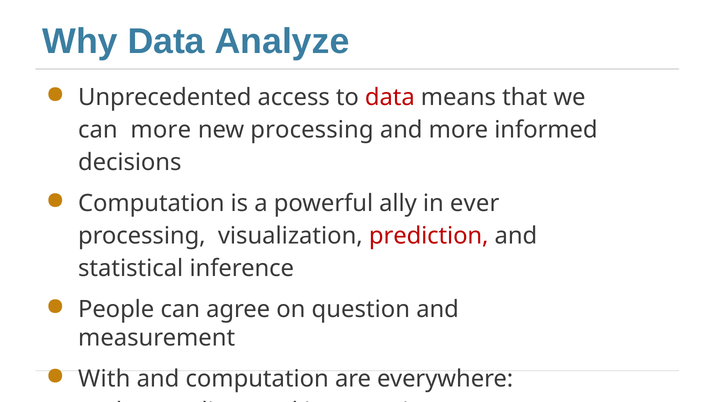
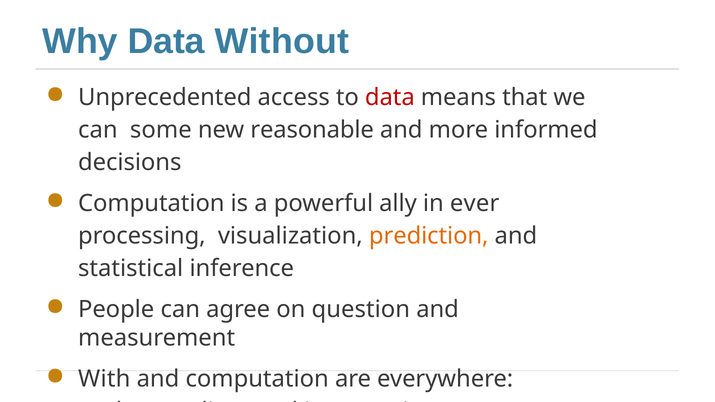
Analyze: Analyze -> Without
can more: more -> some
new processing: processing -> reasonable
prediction colour: red -> orange
